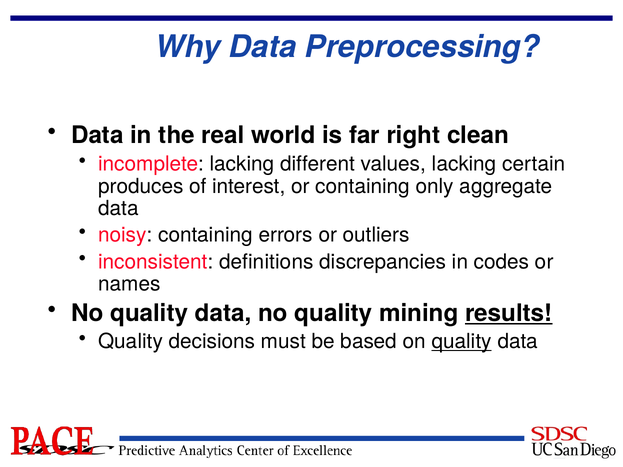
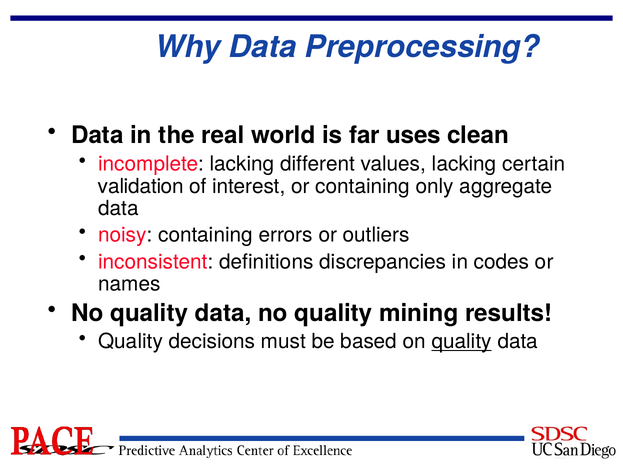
right: right -> uses
produces: produces -> validation
results underline: present -> none
